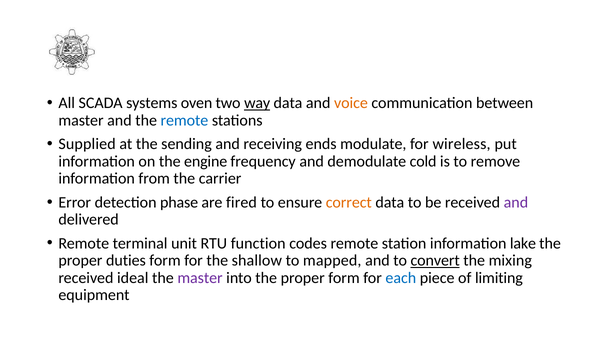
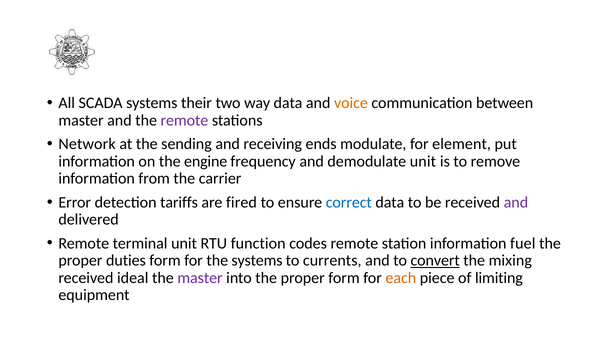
oven: oven -> their
way underline: present -> none
remote at (184, 120) colour: blue -> purple
Supplied: Supplied -> Network
wireless: wireless -> element
demodulate cold: cold -> unit
phase: phase -> tariffs
correct colour: orange -> blue
lake: lake -> fuel
the shallow: shallow -> systems
mapped: mapped -> currents
each colour: blue -> orange
